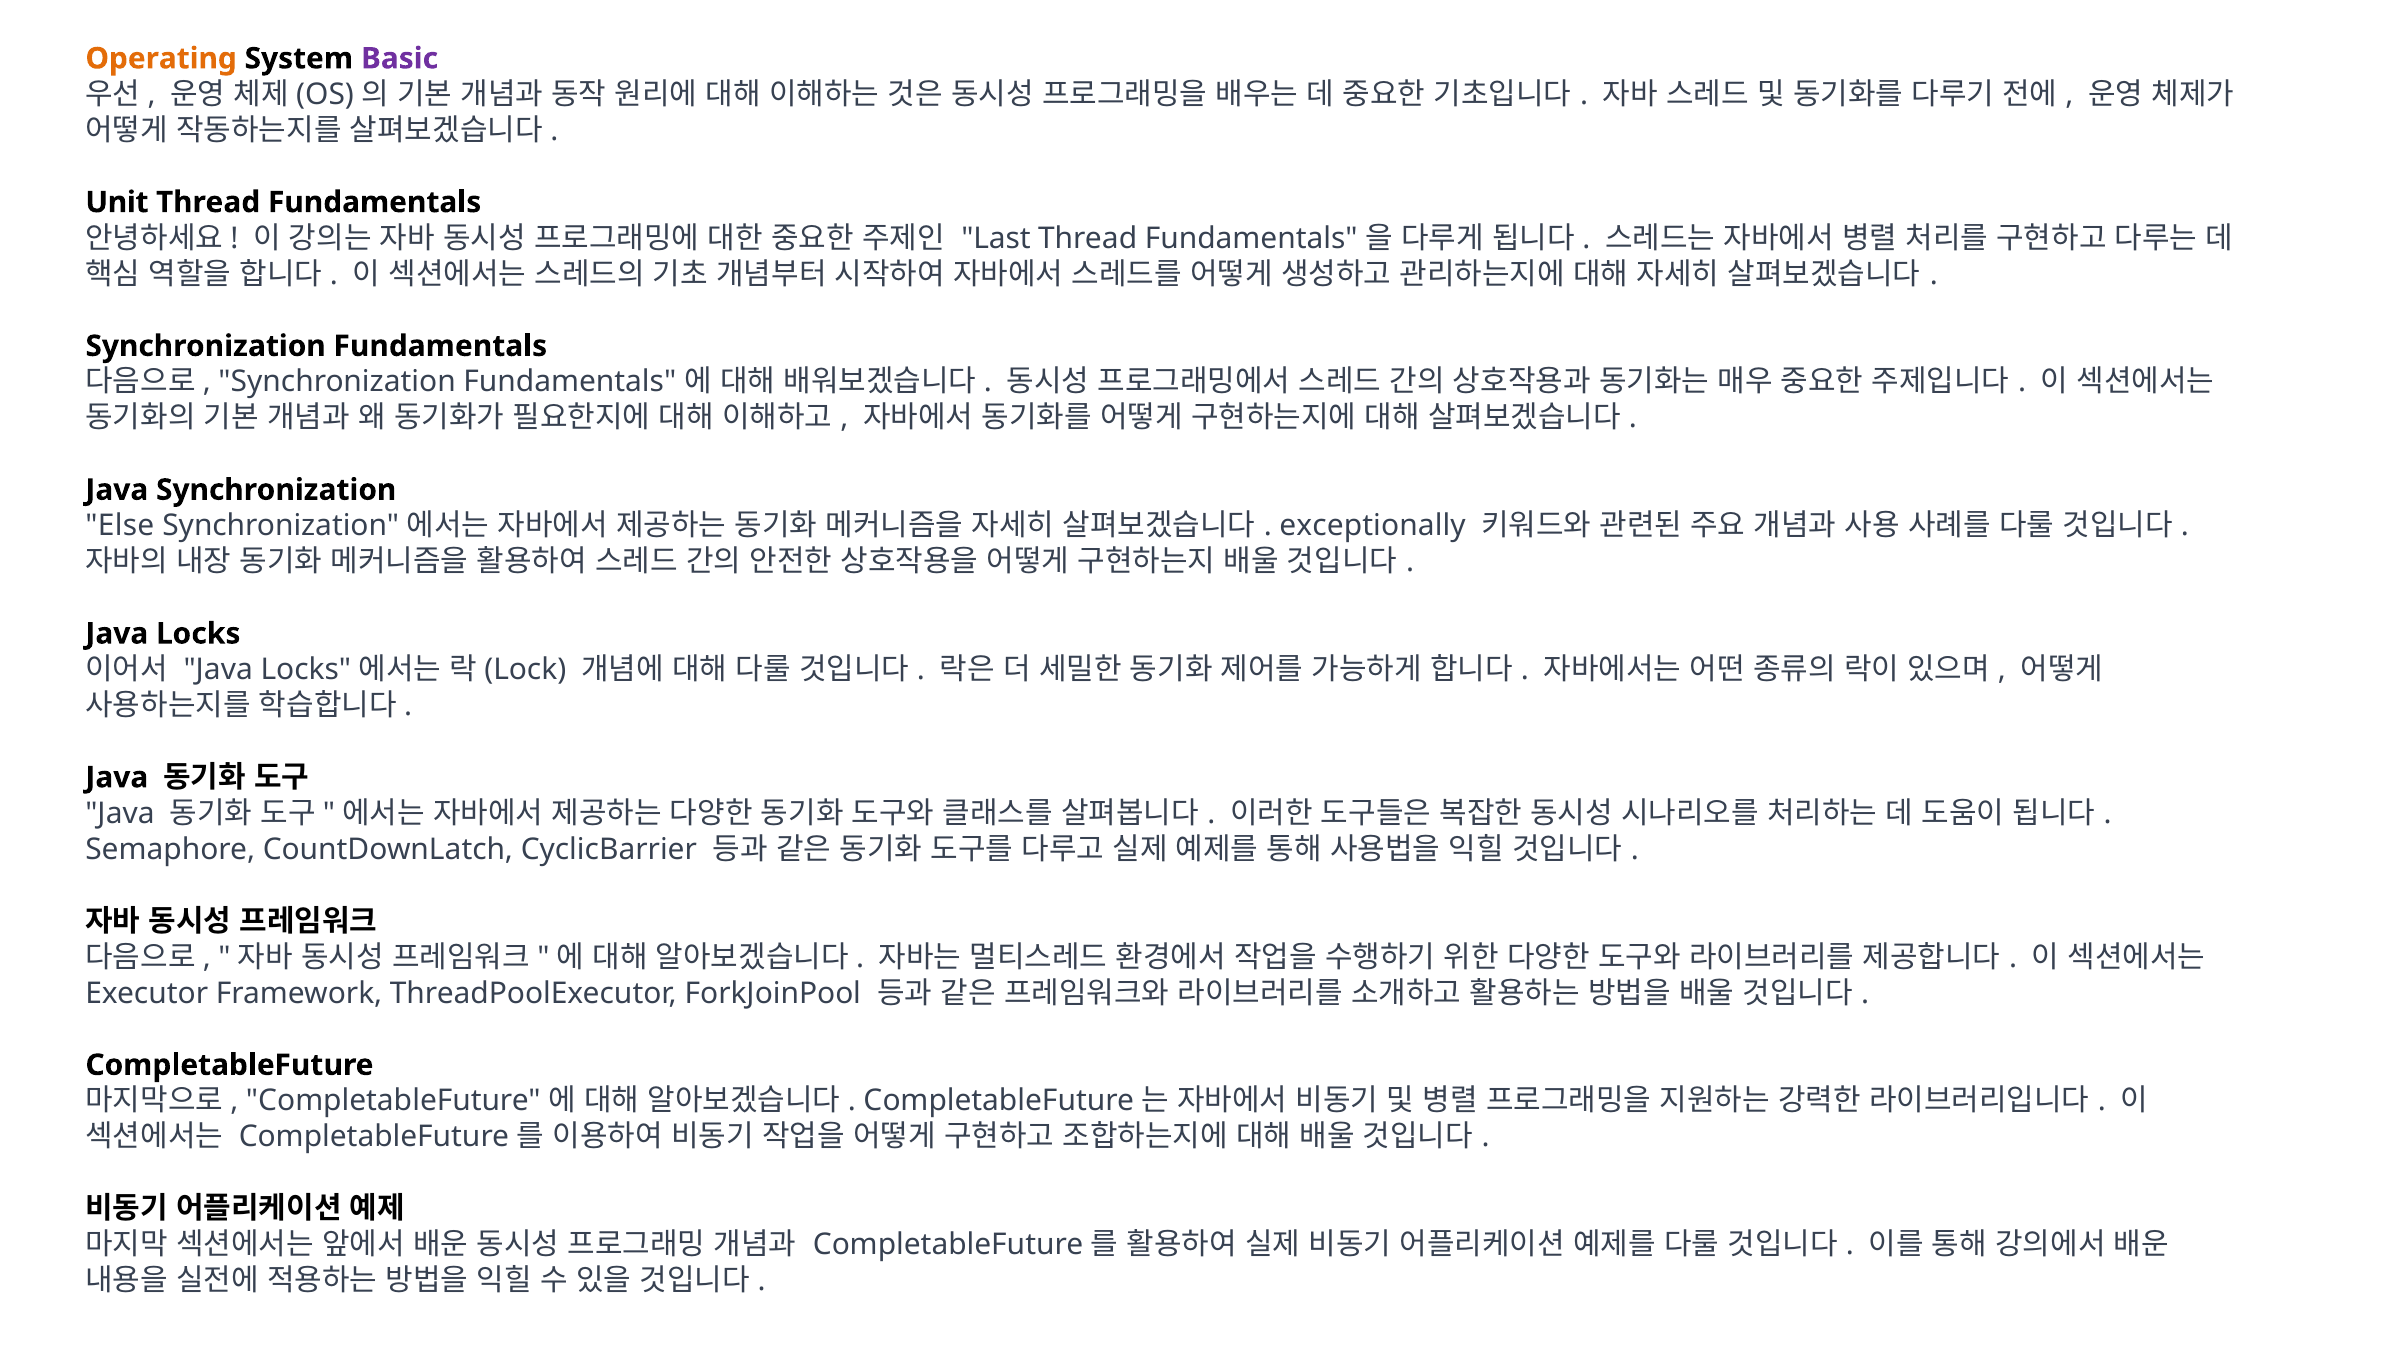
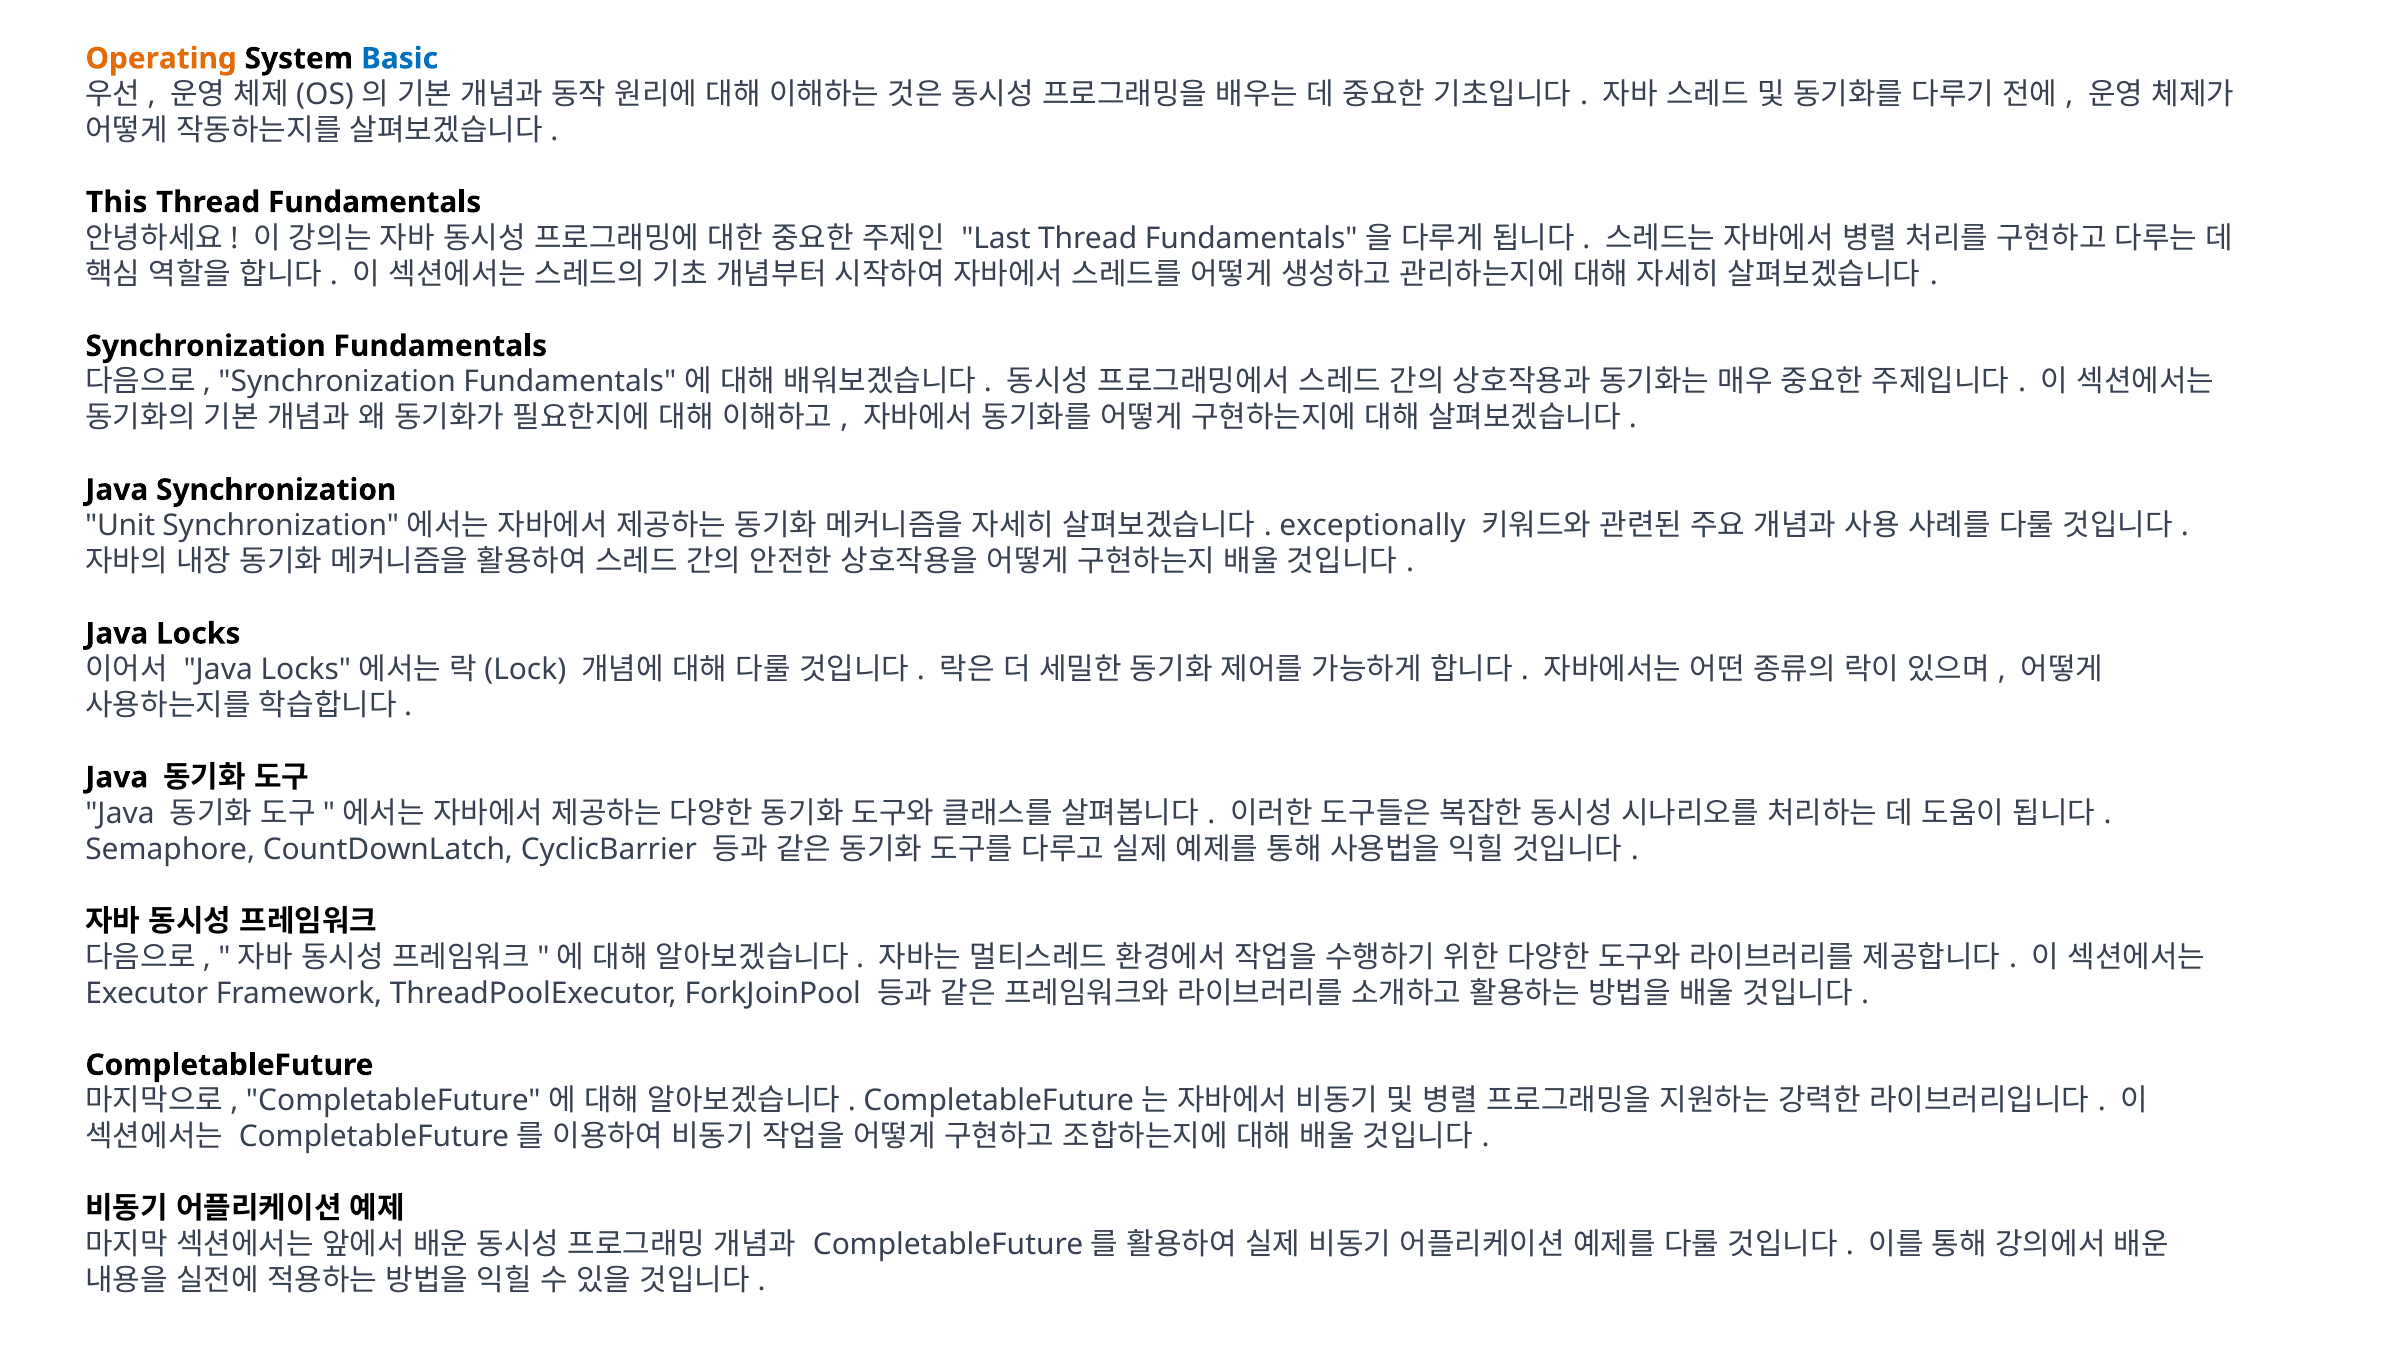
Basic colour: purple -> blue
Unit: Unit -> This
Else: Else -> Unit
